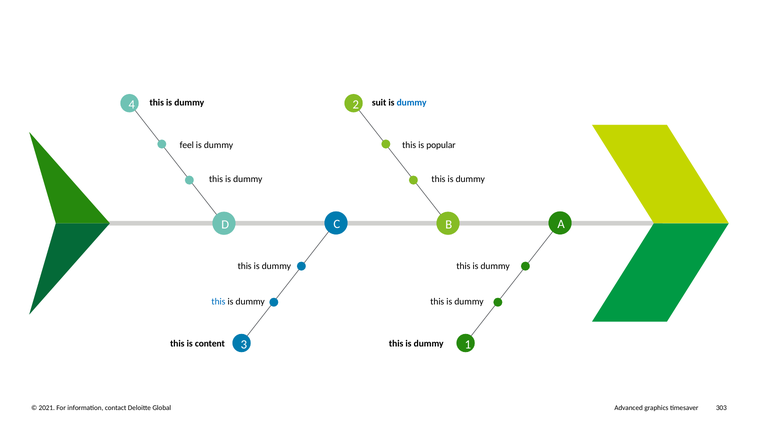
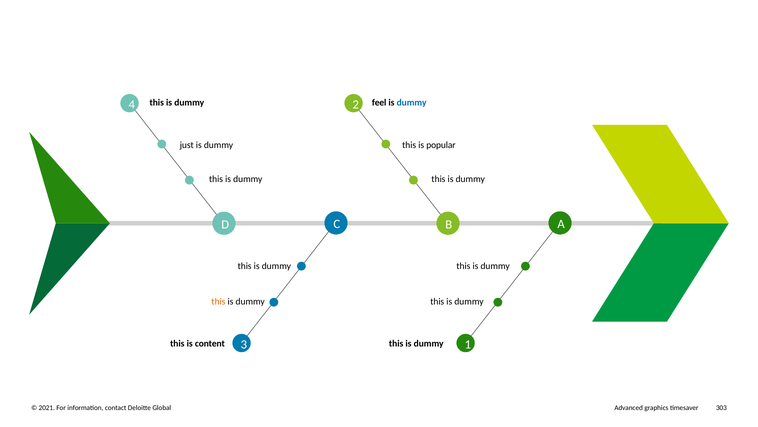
suit: suit -> feel
feel: feel -> just
this at (218, 301) colour: blue -> orange
